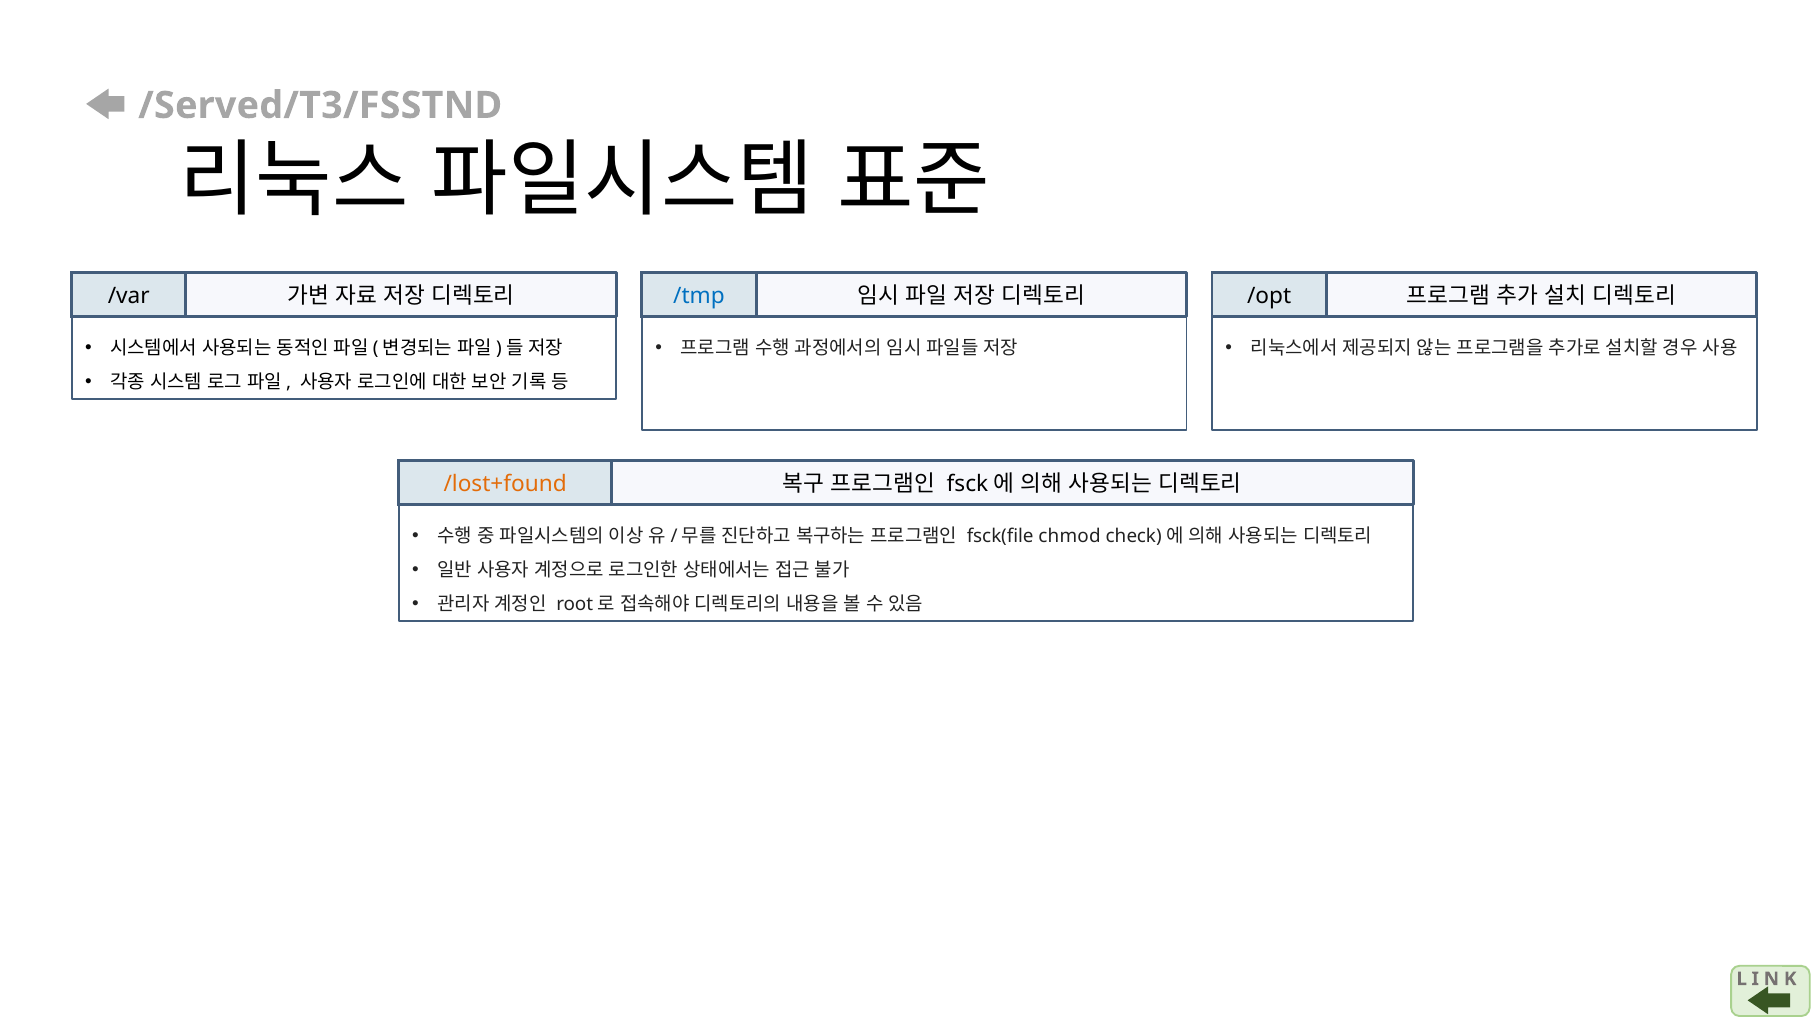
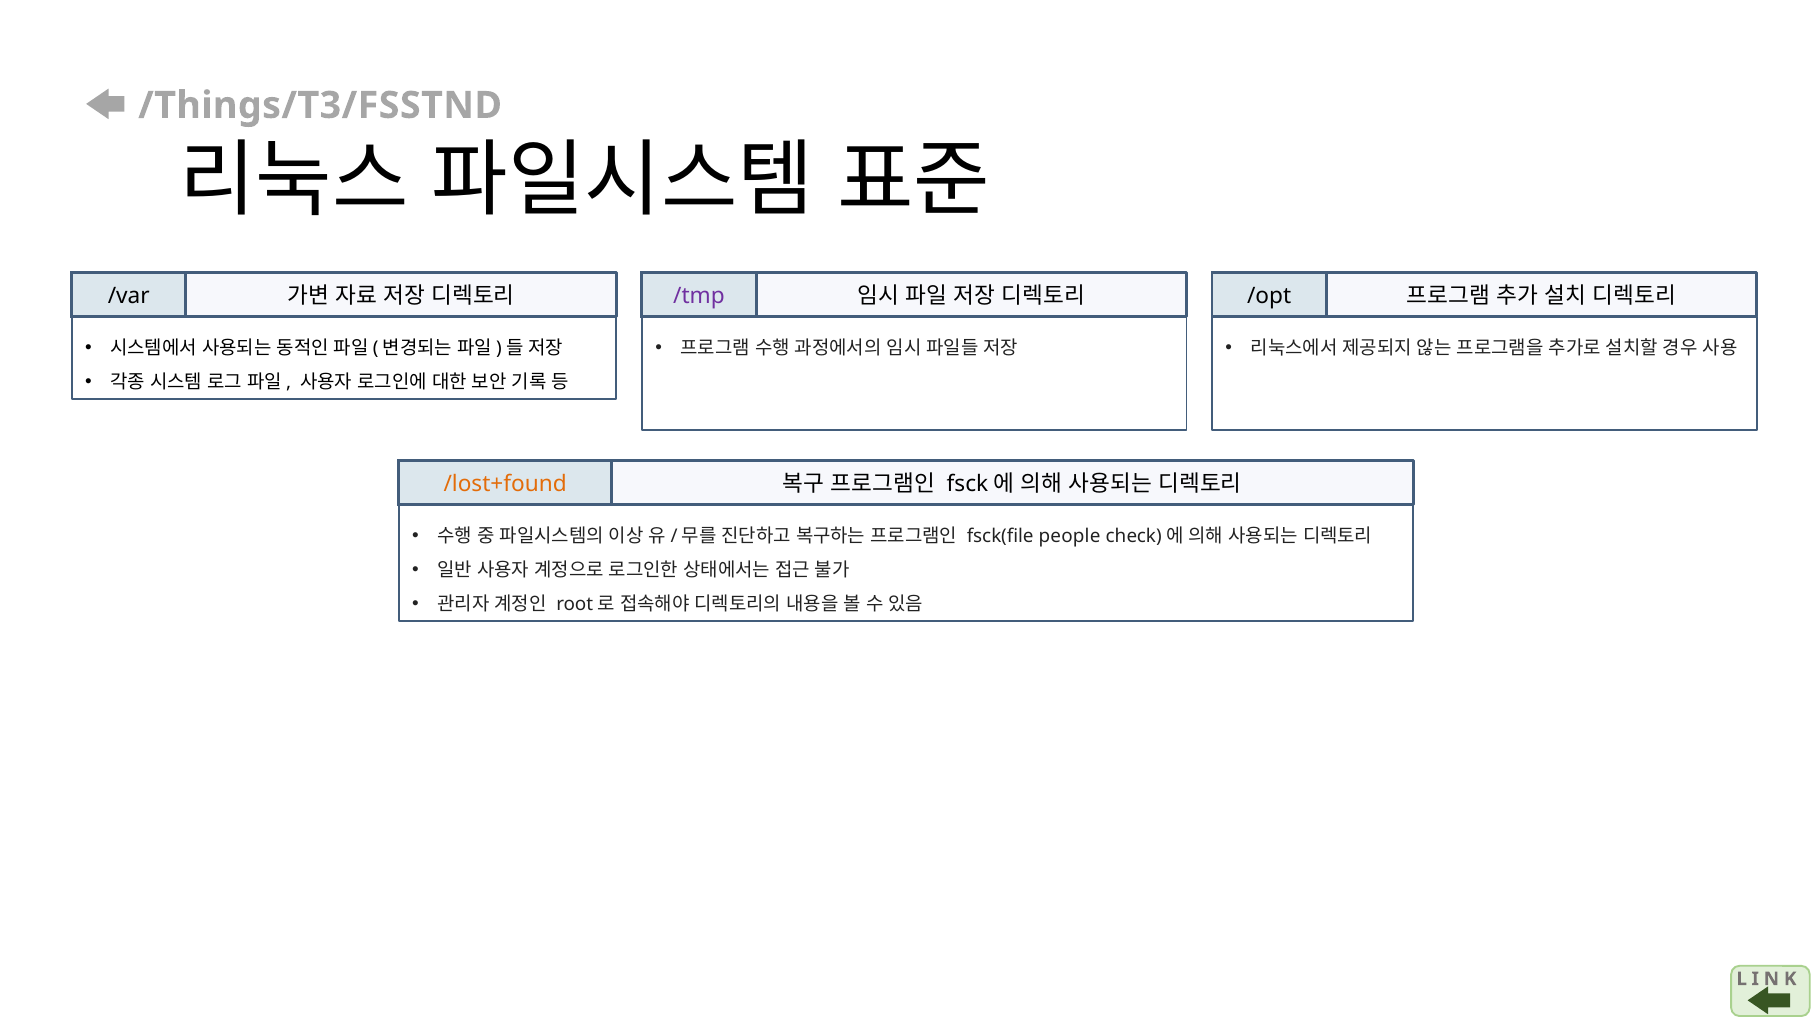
/Served/T3/FSSTND: /Served/T3/FSSTND -> /Things/T3/FSSTND
/tmp colour: blue -> purple
chmod: chmod -> people
